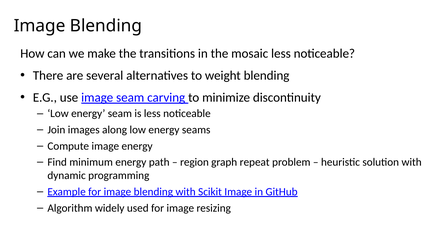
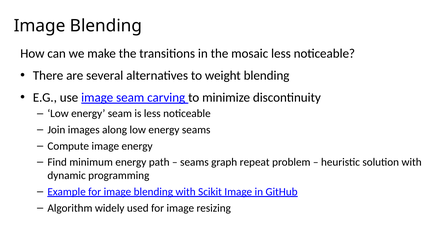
region at (194, 162): region -> seams
